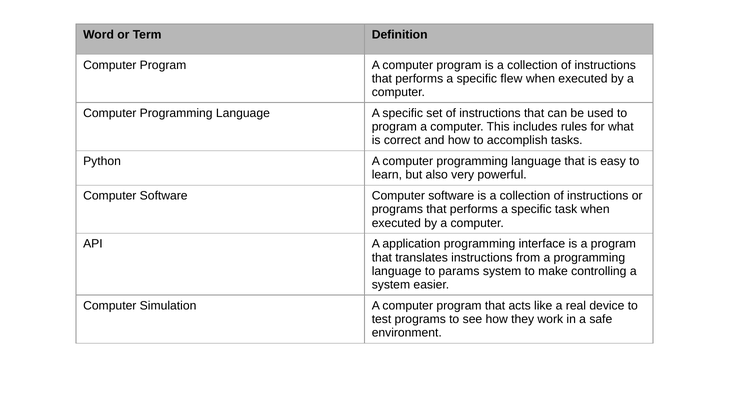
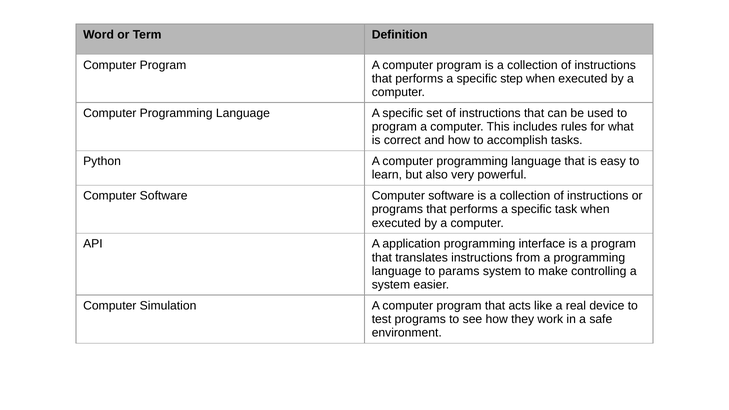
flew: flew -> step
